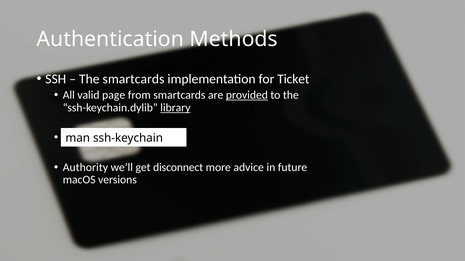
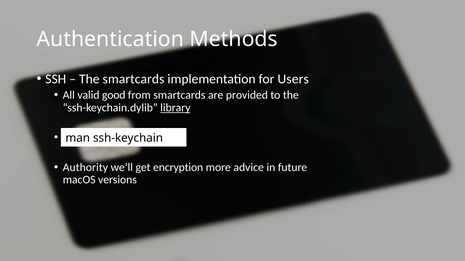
Ticket: Ticket -> Users
page: page -> good
provided underline: present -> none
disconnect: disconnect -> encryption
